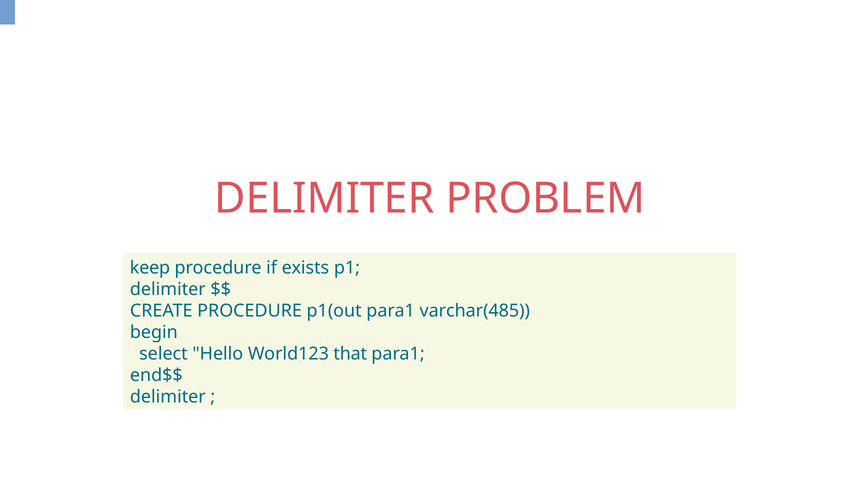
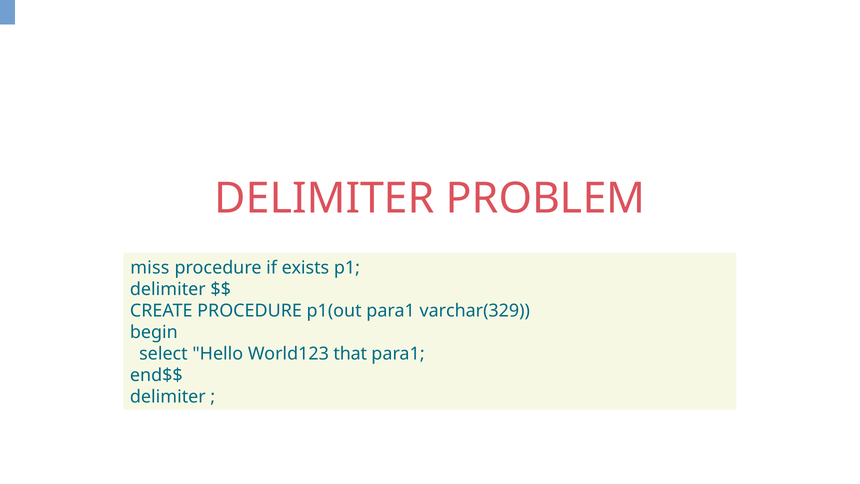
keep: keep -> miss
varchar(485: varchar(485 -> varchar(329
